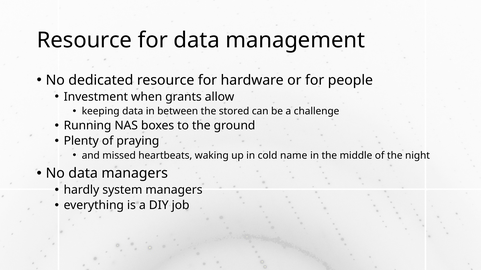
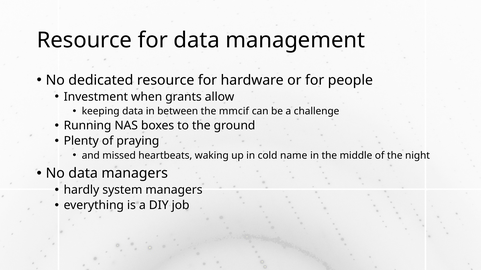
stored: stored -> mmcif
